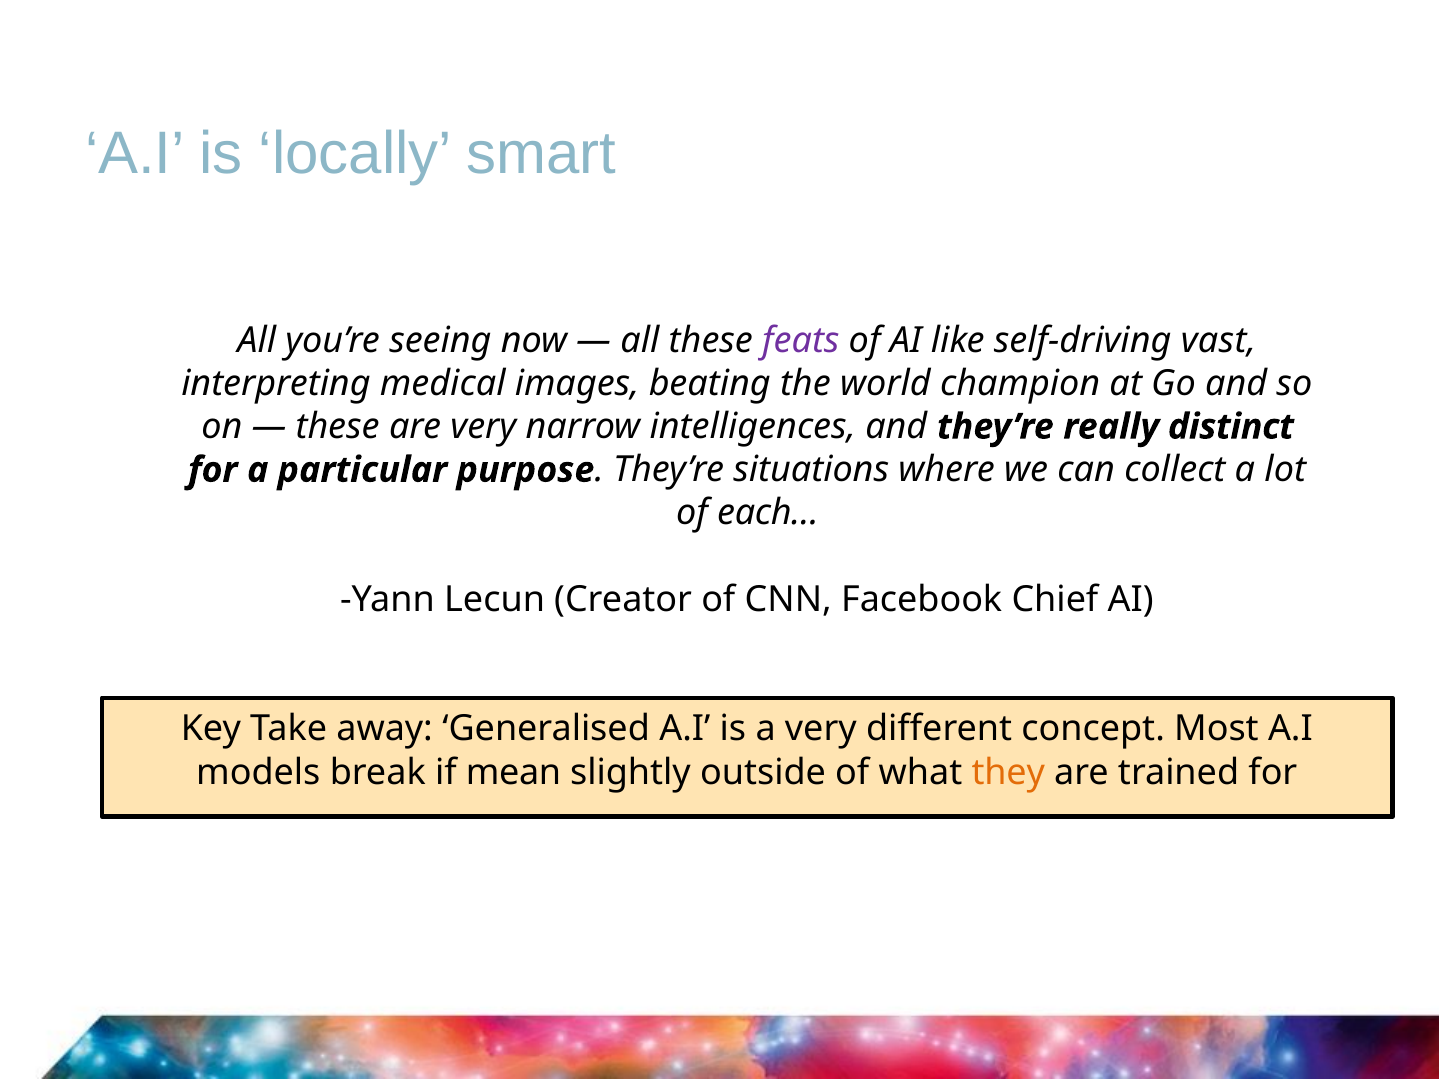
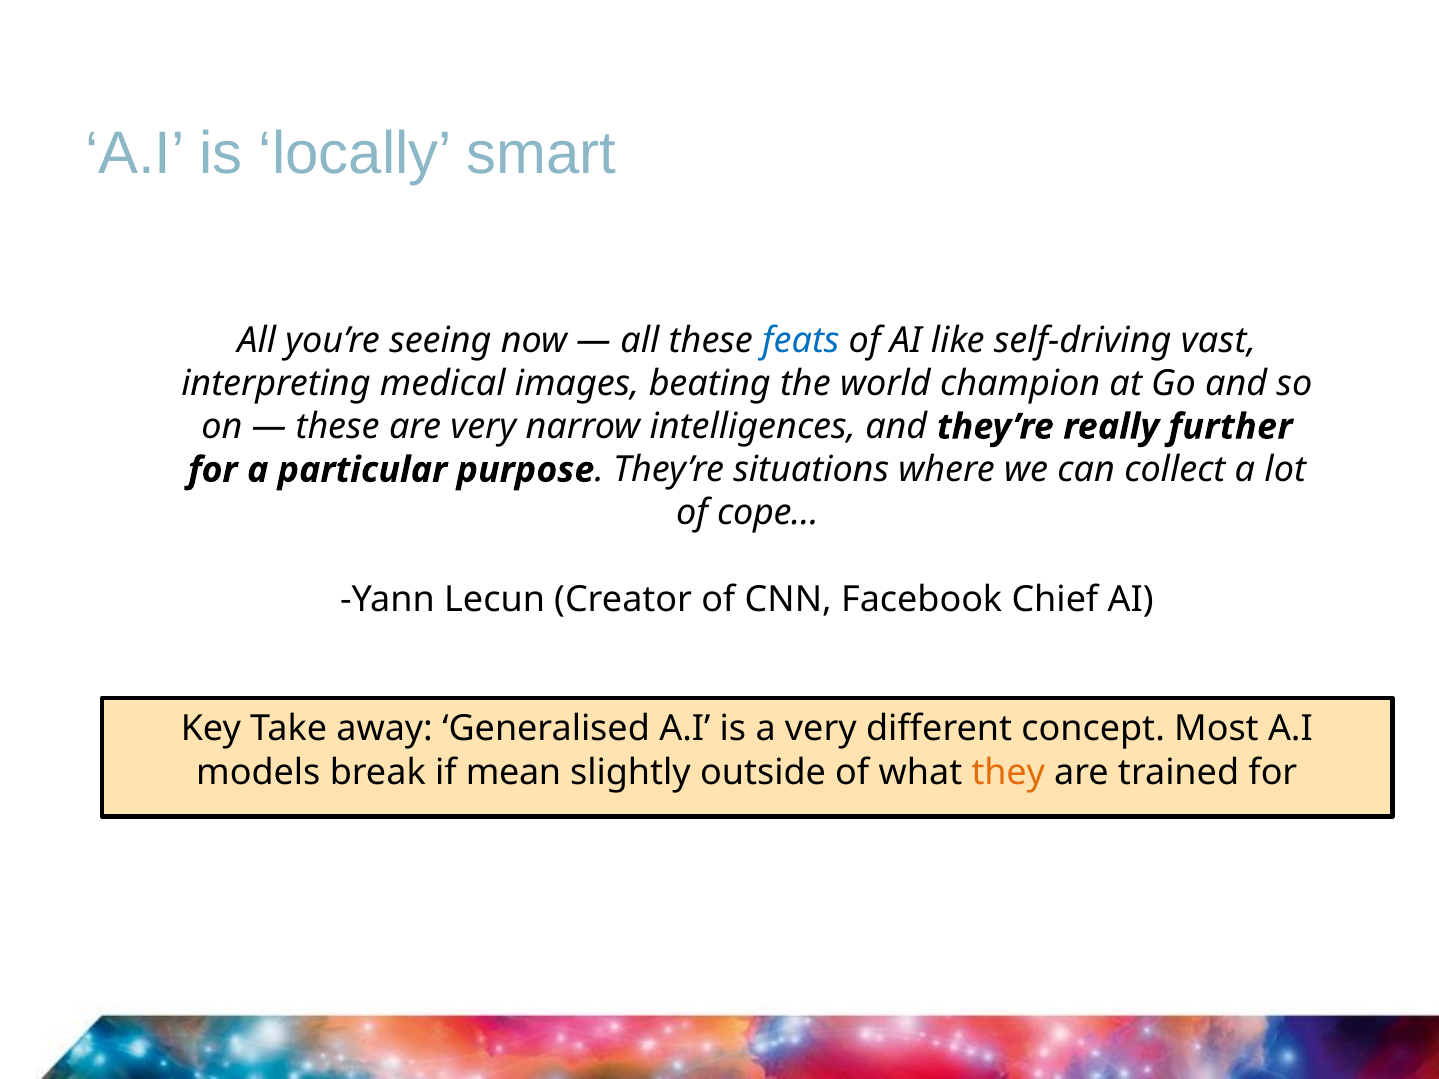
feats colour: purple -> blue
distinct: distinct -> further
each…: each… -> cope…
